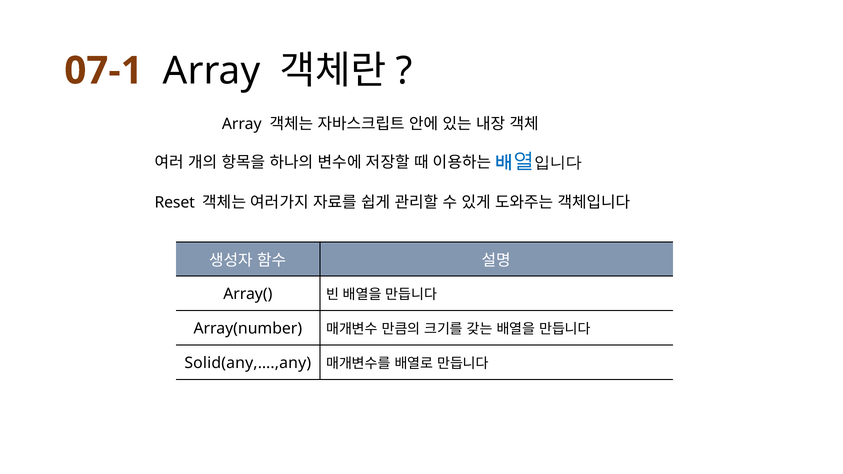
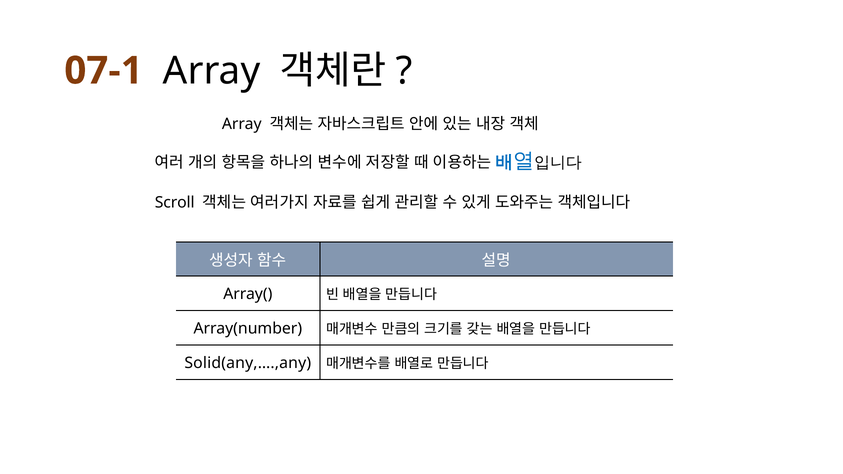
Reset: Reset -> Scroll
